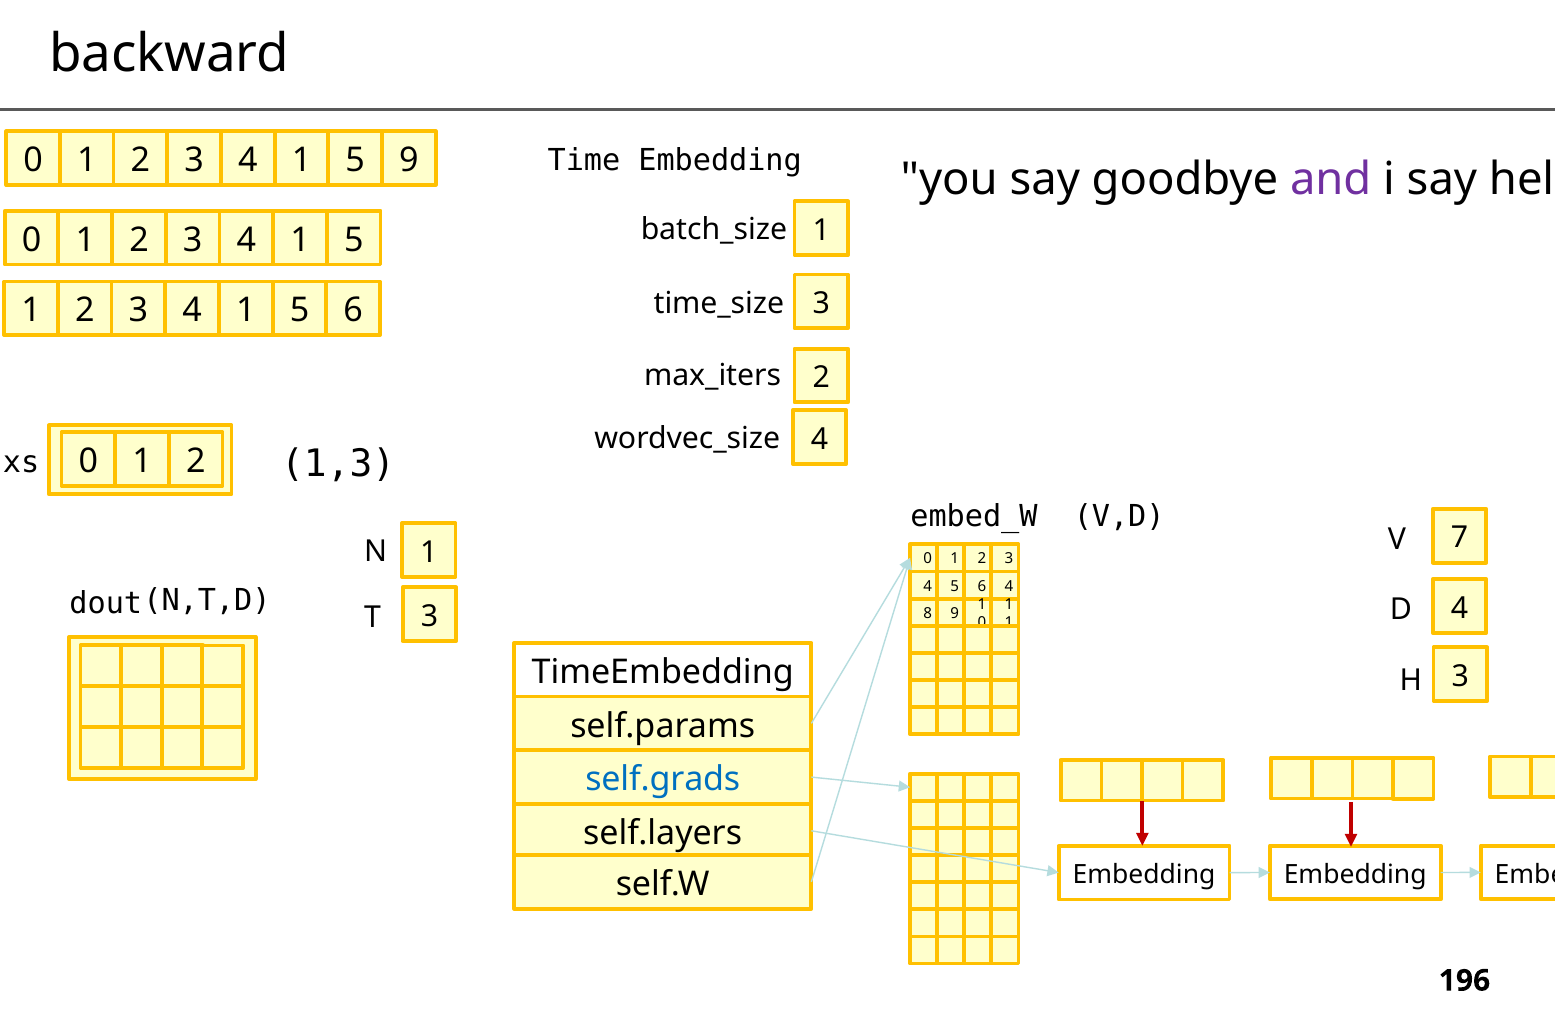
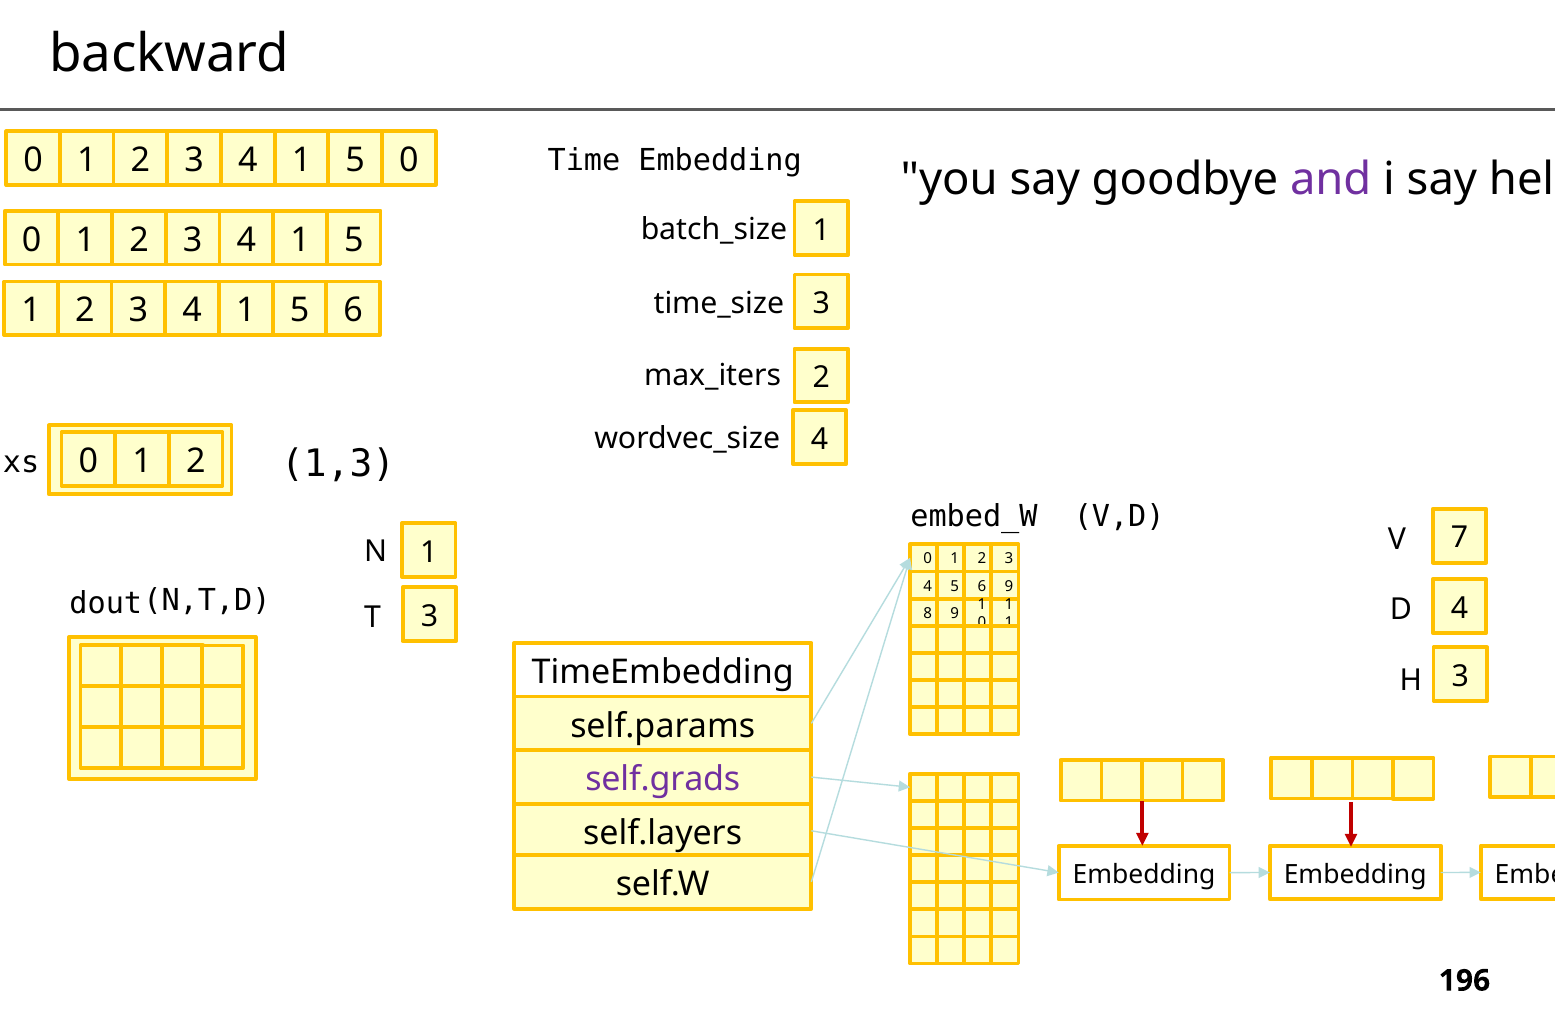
5 9: 9 -> 0
4 5 6 4: 4 -> 9
self.grads colour: blue -> purple
